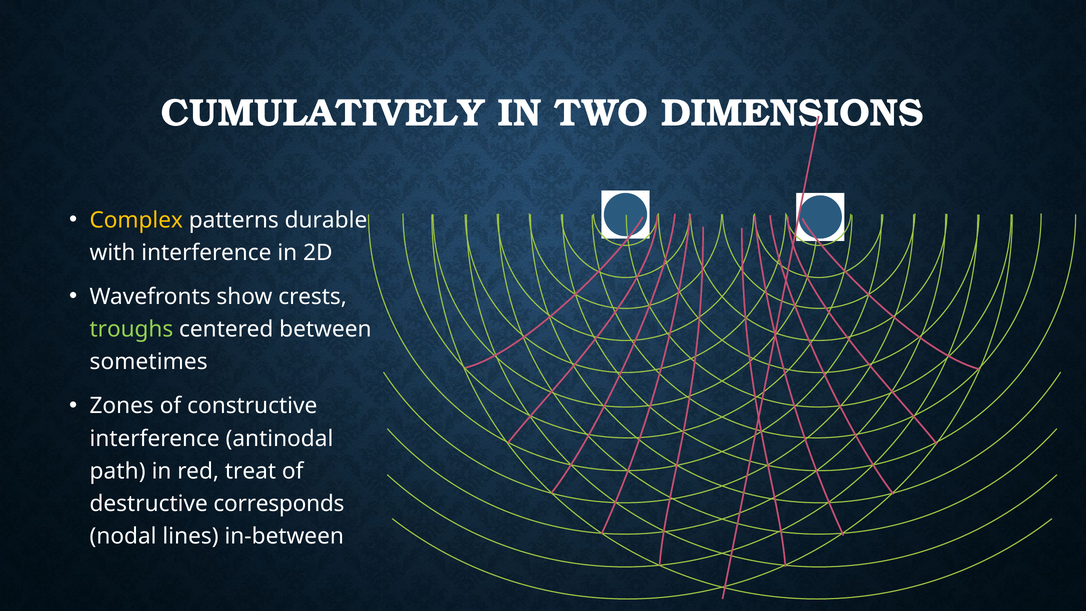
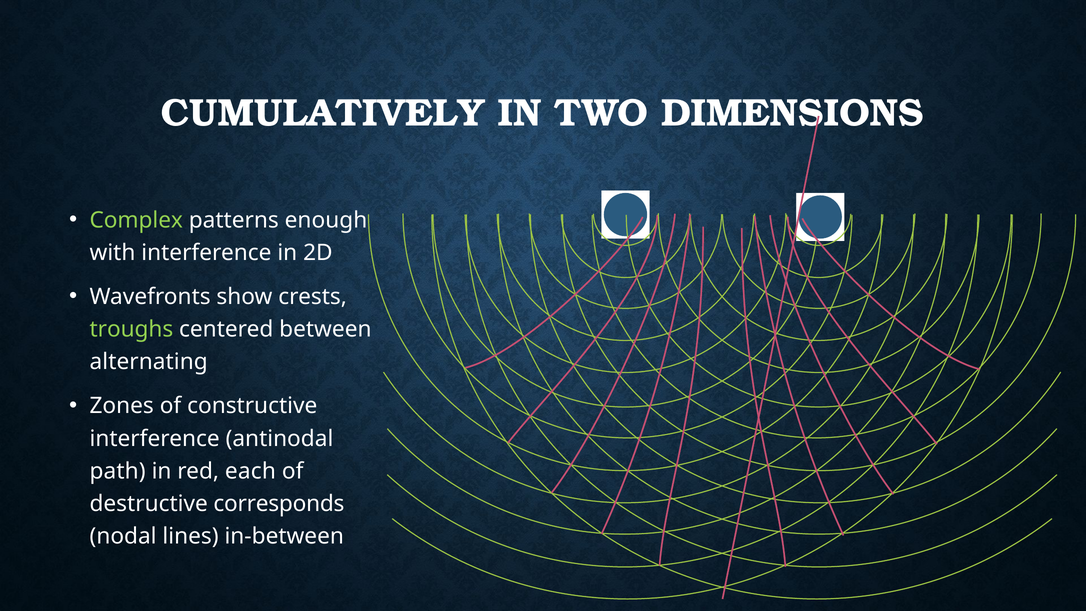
Complex colour: yellow -> light green
durable: durable -> enough
sometimes: sometimes -> alternating
treat: treat -> each
